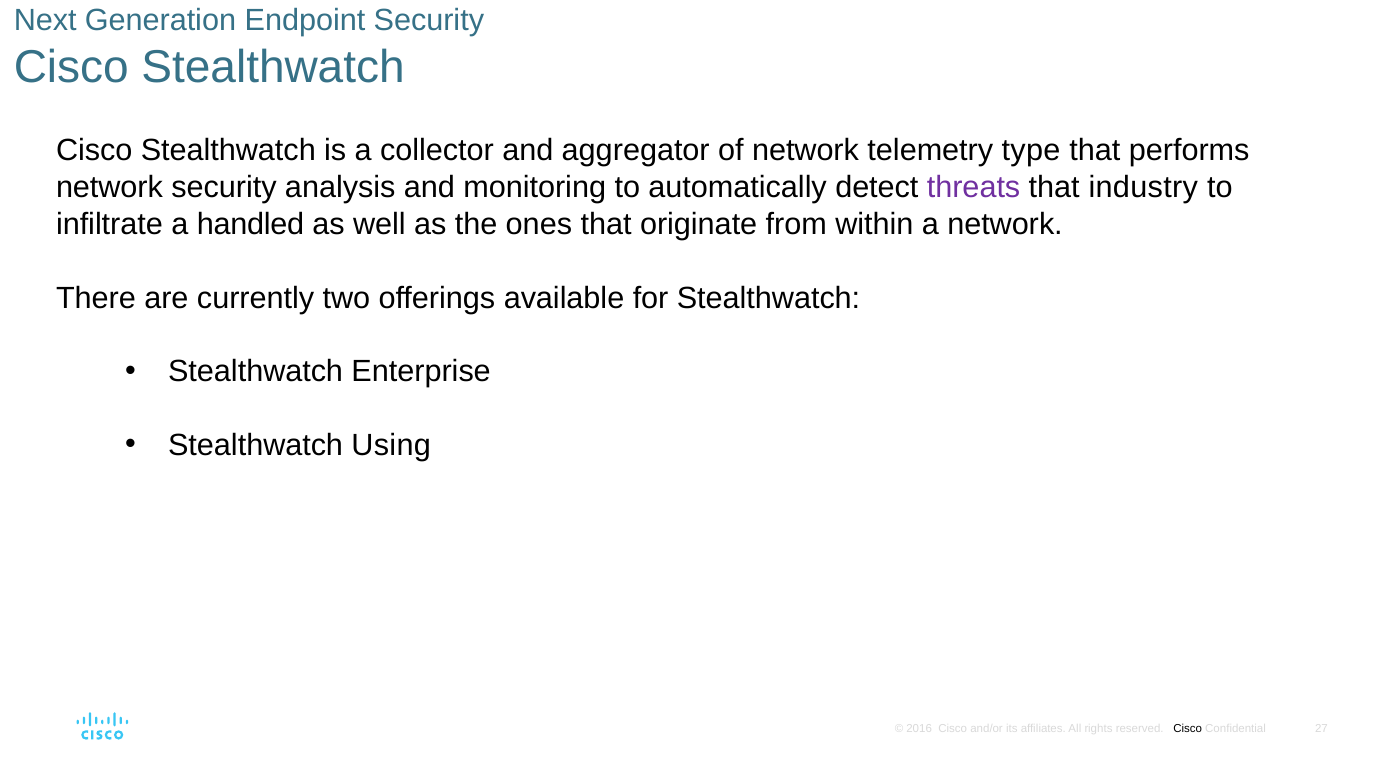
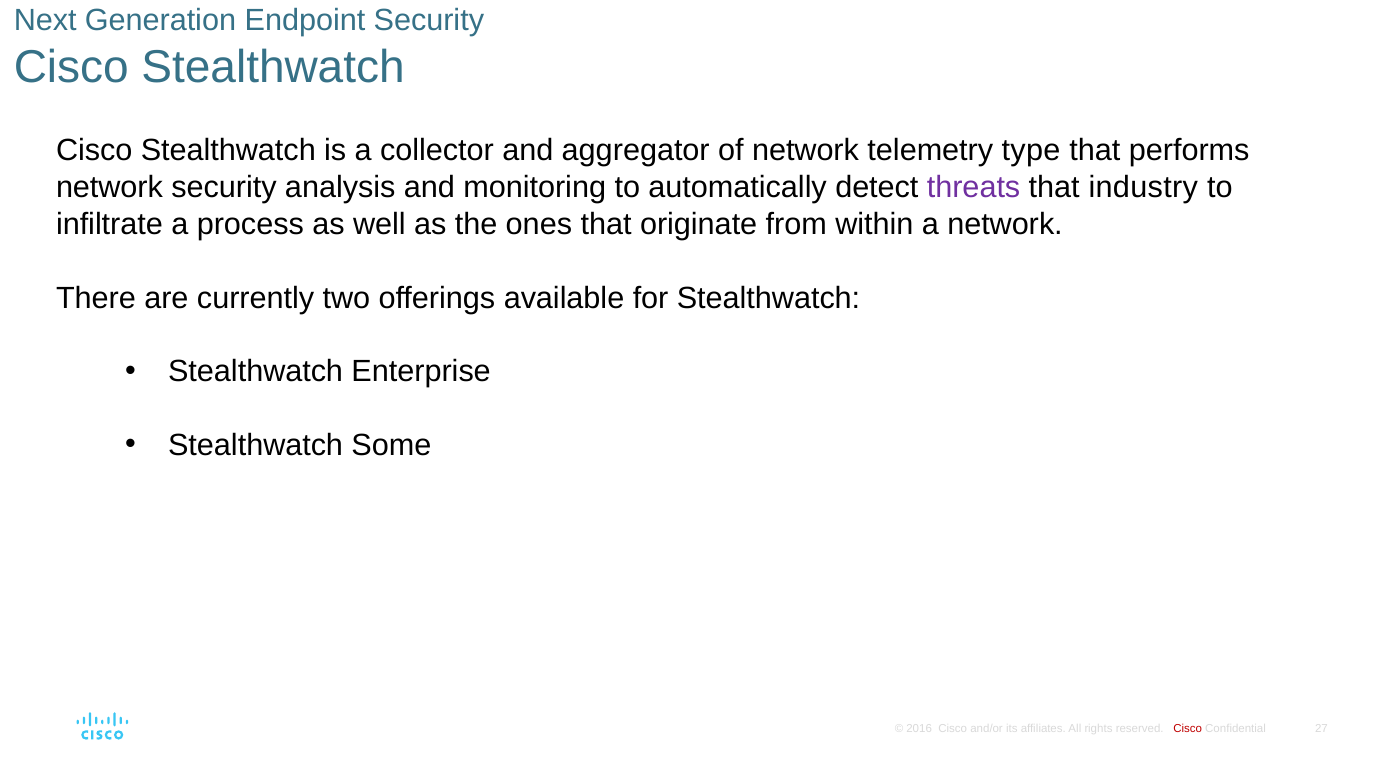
handled: handled -> process
Using: Using -> Some
Cisco at (1188, 728) colour: black -> red
